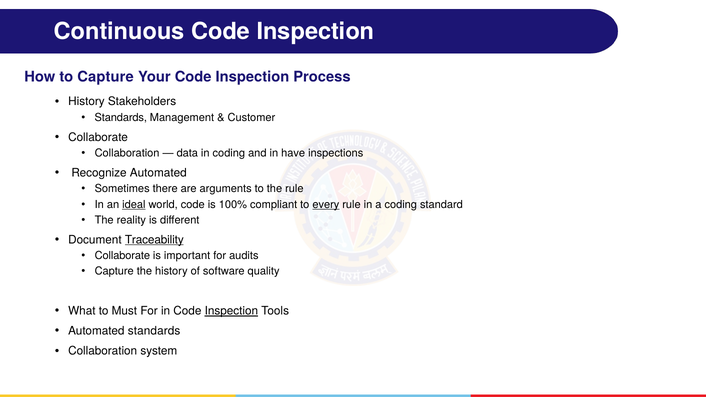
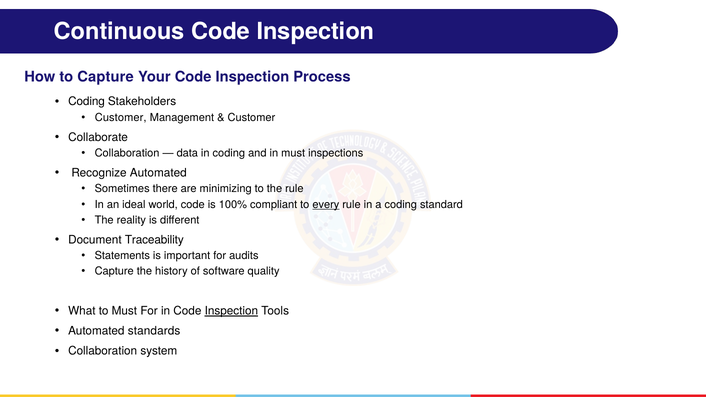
History at (86, 102): History -> Coding
Standards at (121, 118): Standards -> Customer
in have: have -> must
arguments: arguments -> minimizing
ideal underline: present -> none
Traceability underline: present -> none
Collaborate at (122, 256): Collaborate -> Statements
